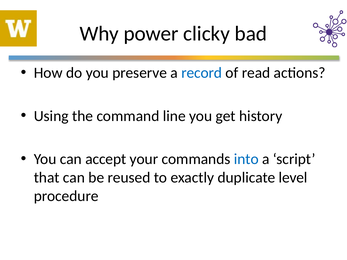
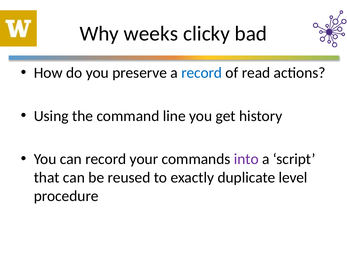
power: power -> weeks
can accept: accept -> record
into colour: blue -> purple
